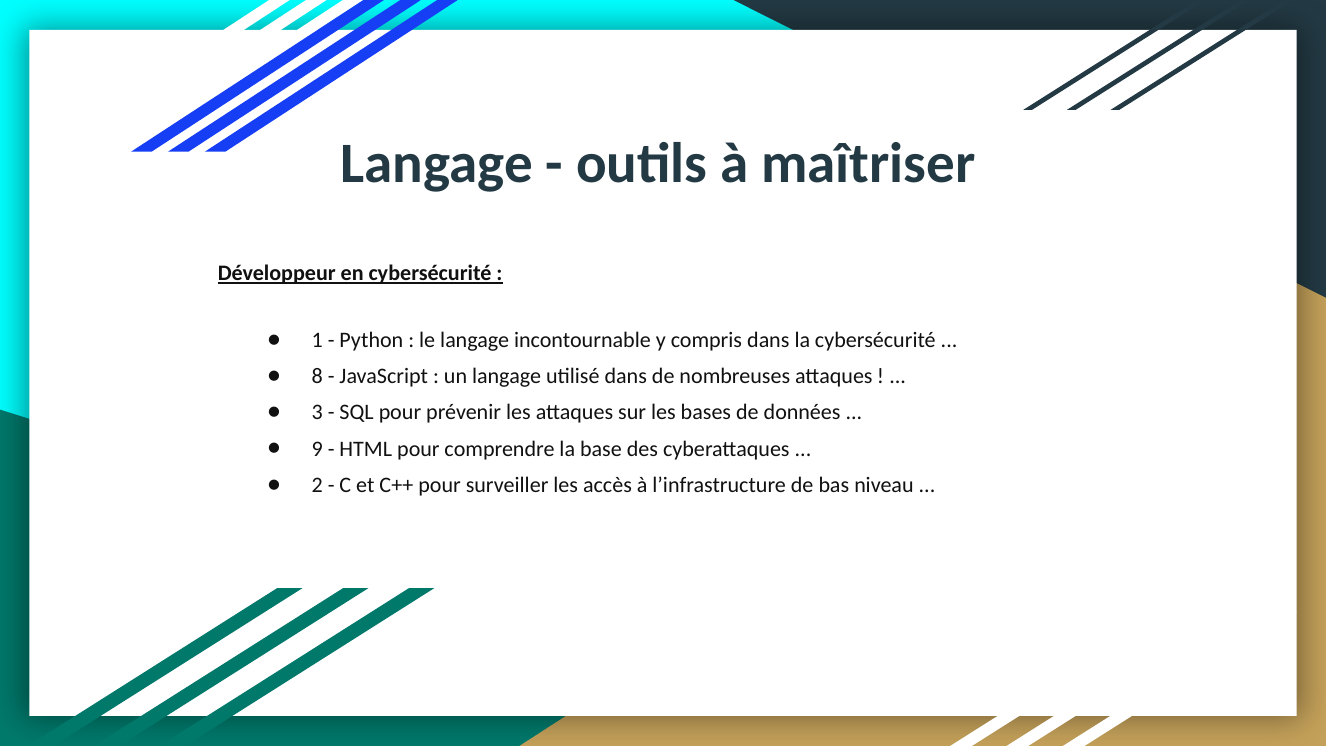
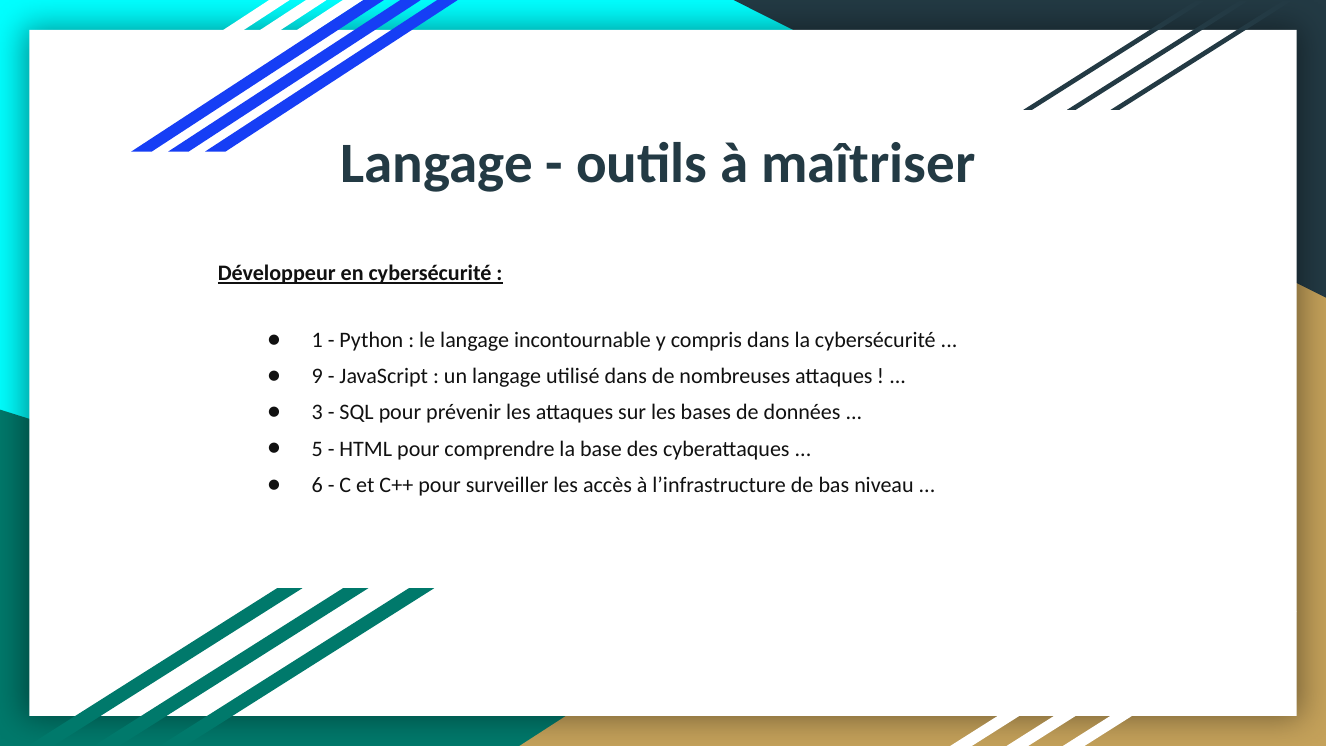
8: 8 -> 9
9: 9 -> 5
2: 2 -> 6
